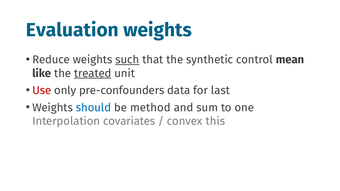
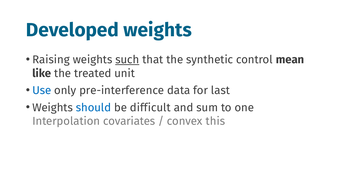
Evaluation: Evaluation -> Developed
Reduce: Reduce -> Raising
treated underline: present -> none
Use colour: red -> blue
pre-confounders: pre-confounders -> pre-interference
method: method -> difficult
